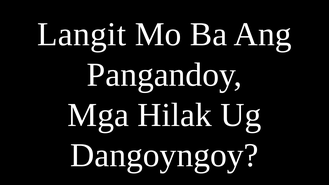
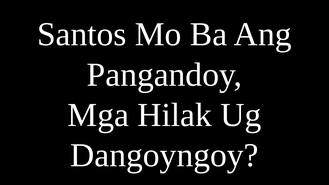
Langit: Langit -> Santos
